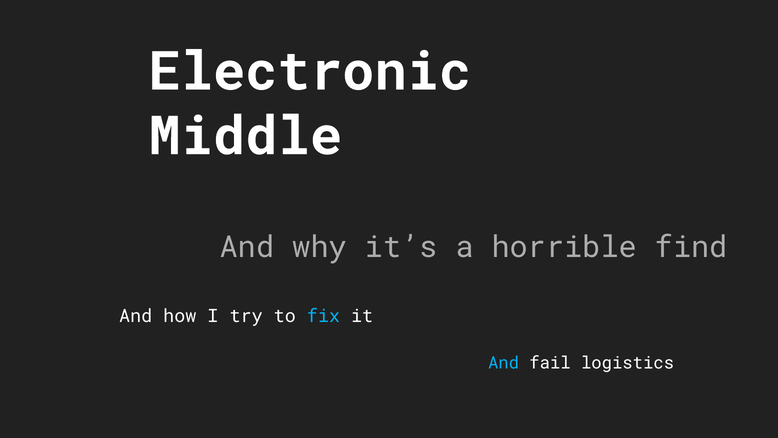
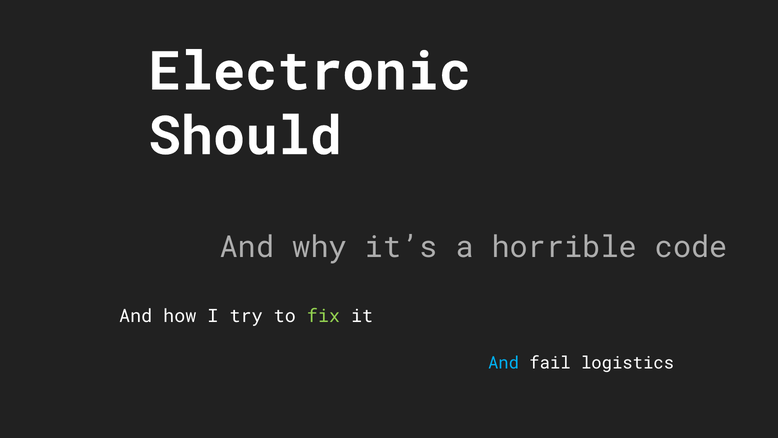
Middle: Middle -> Should
find: find -> code
fix colour: light blue -> light green
